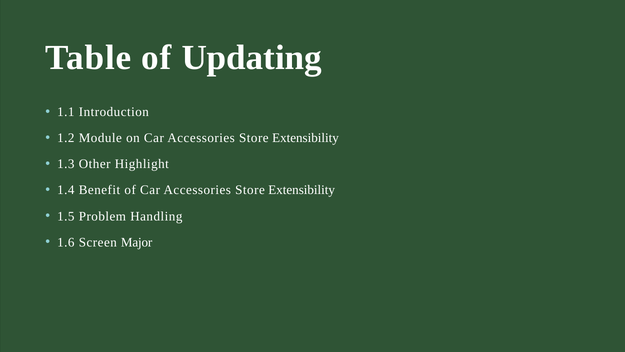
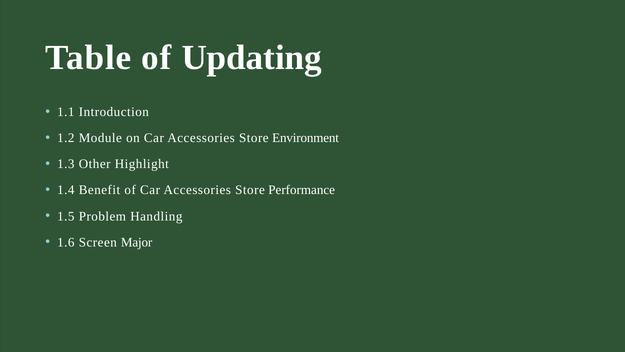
Extensibility at (306, 138): Extensibility -> Environment
Extensibility at (302, 190): Extensibility -> Performance
